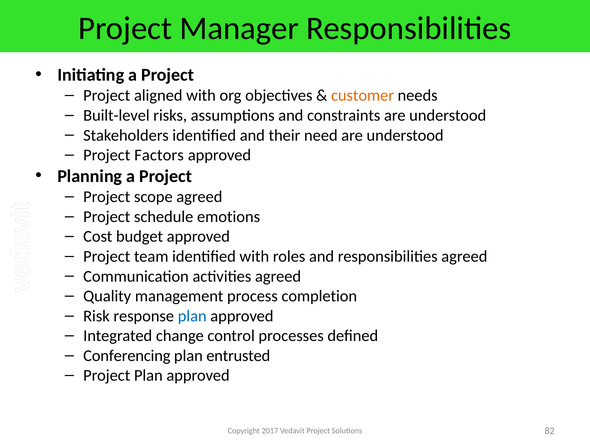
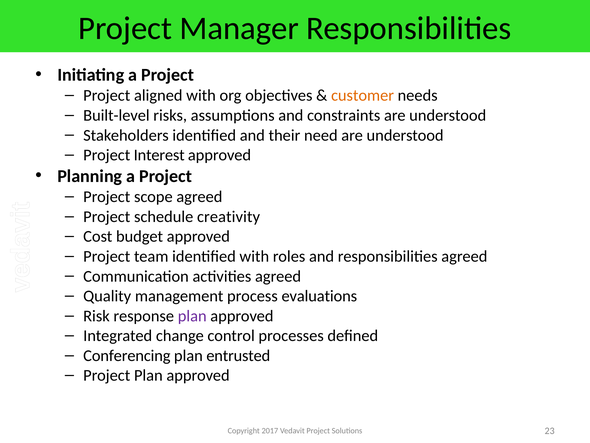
Factors: Factors -> Interest
emotions: emotions -> creativity
completion: completion -> evaluations
plan at (192, 316) colour: blue -> purple
82: 82 -> 23
